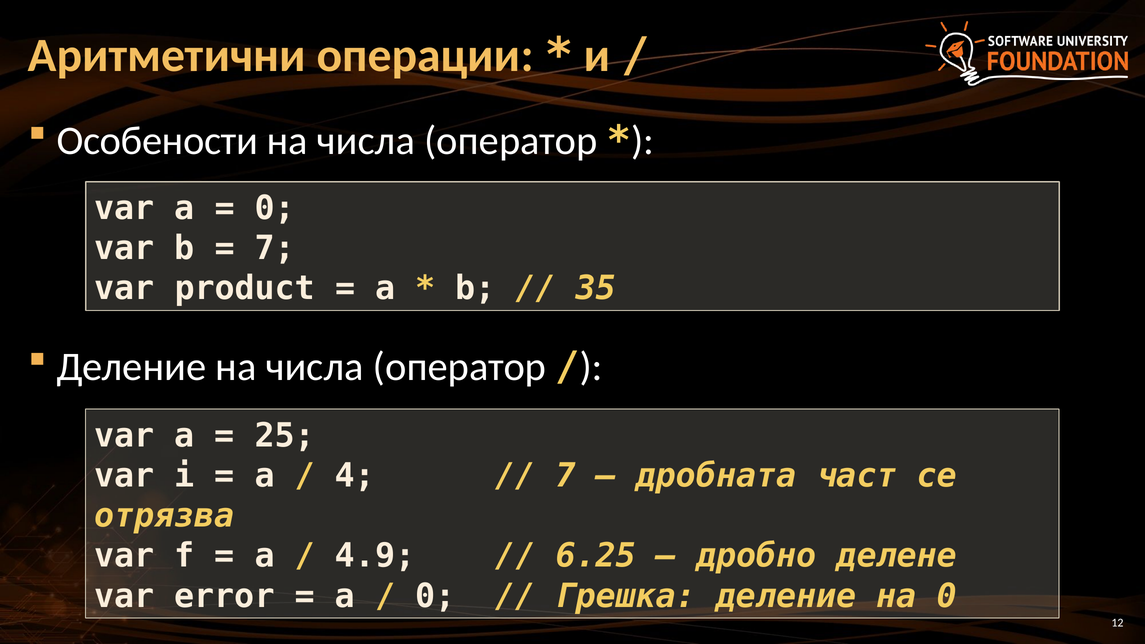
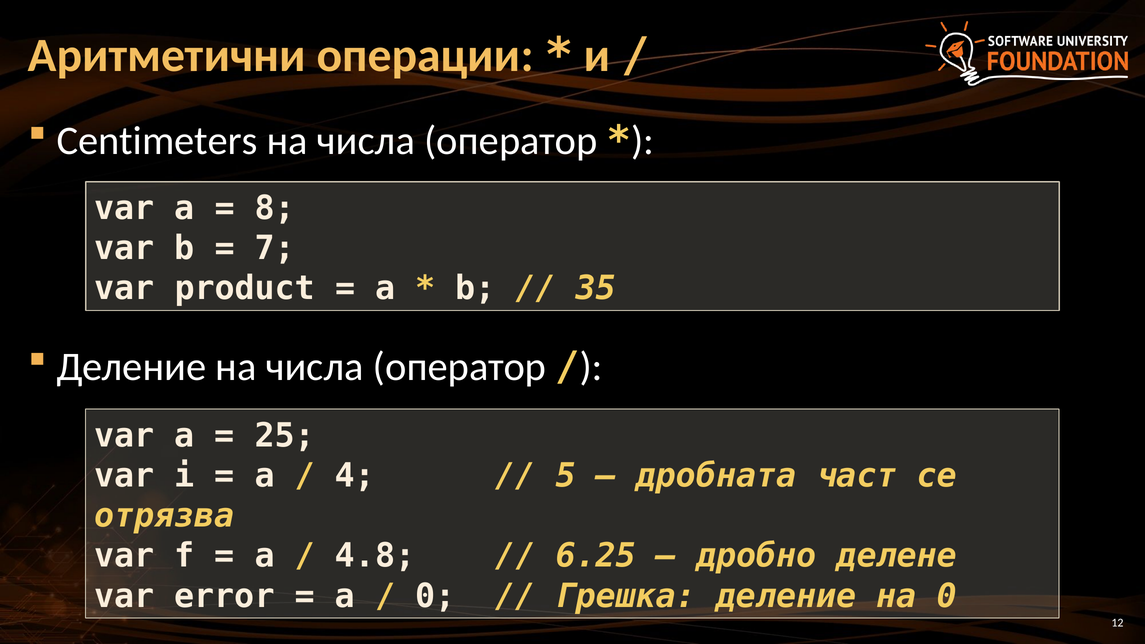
Особености: Особености -> Centimeters
0 at (275, 208): 0 -> 8
7 at (566, 476): 7 -> 5
4.9: 4.9 -> 4.8
